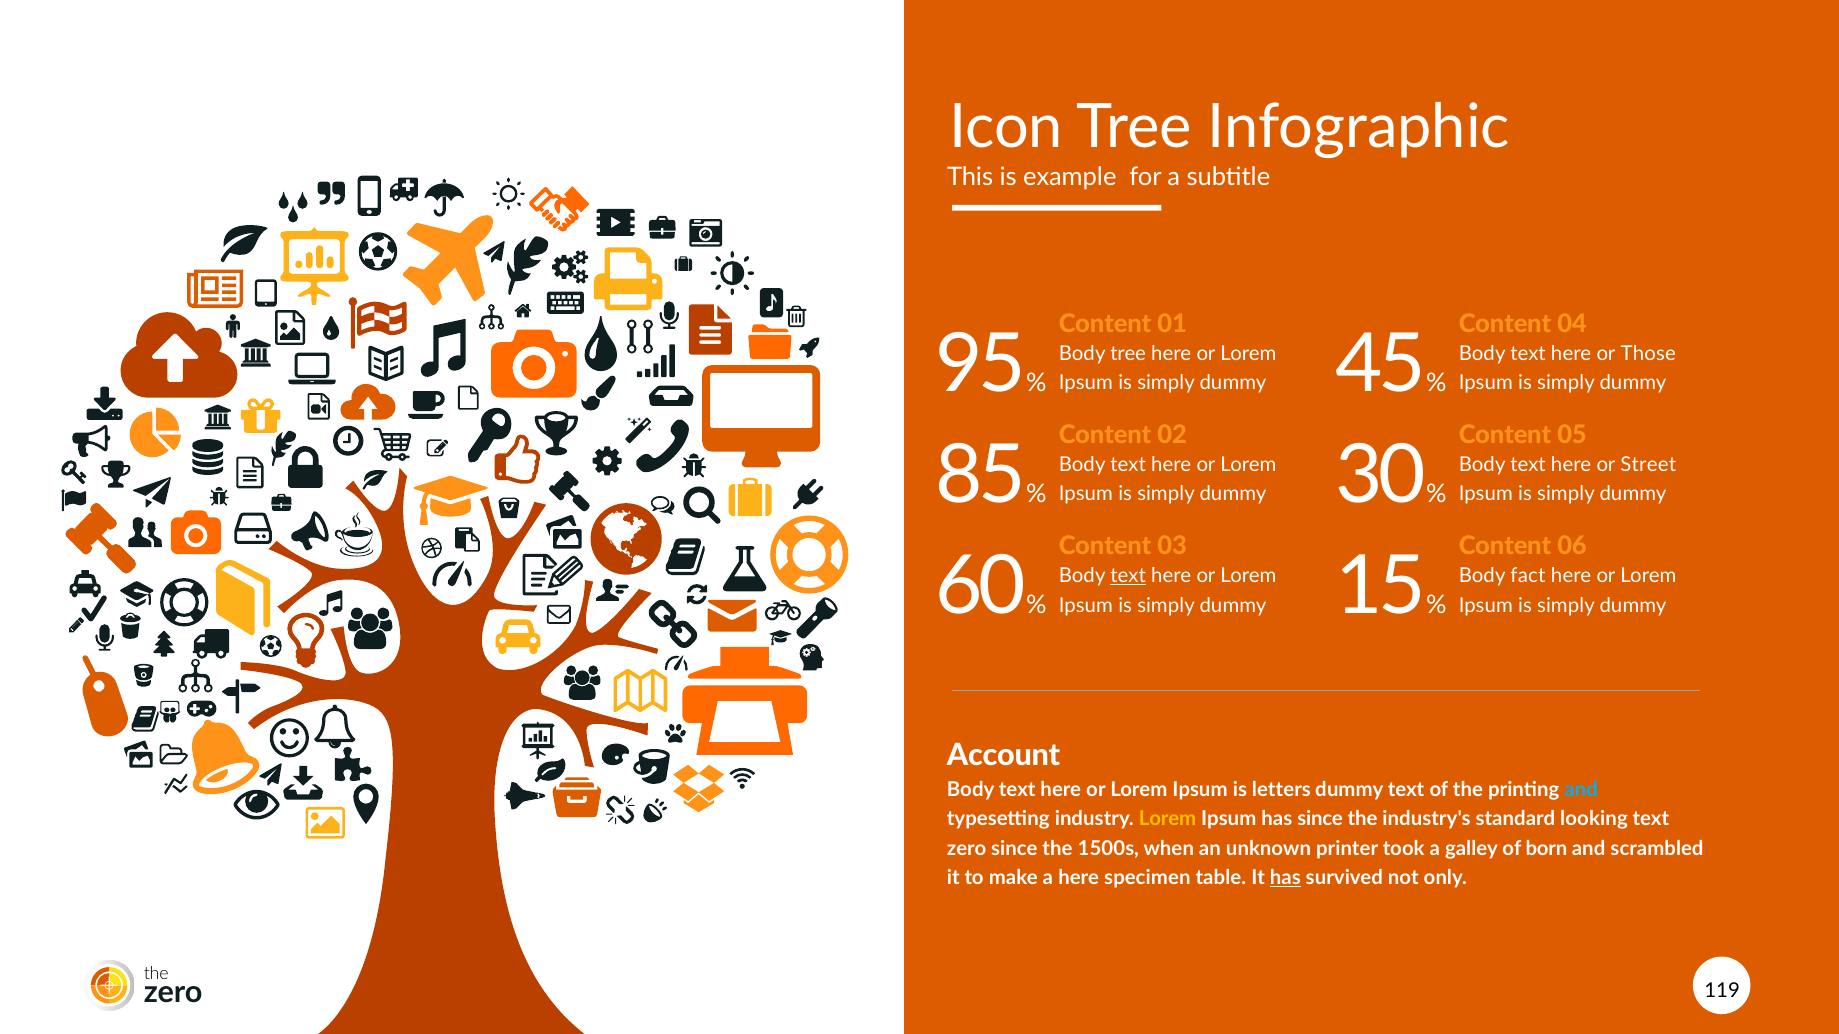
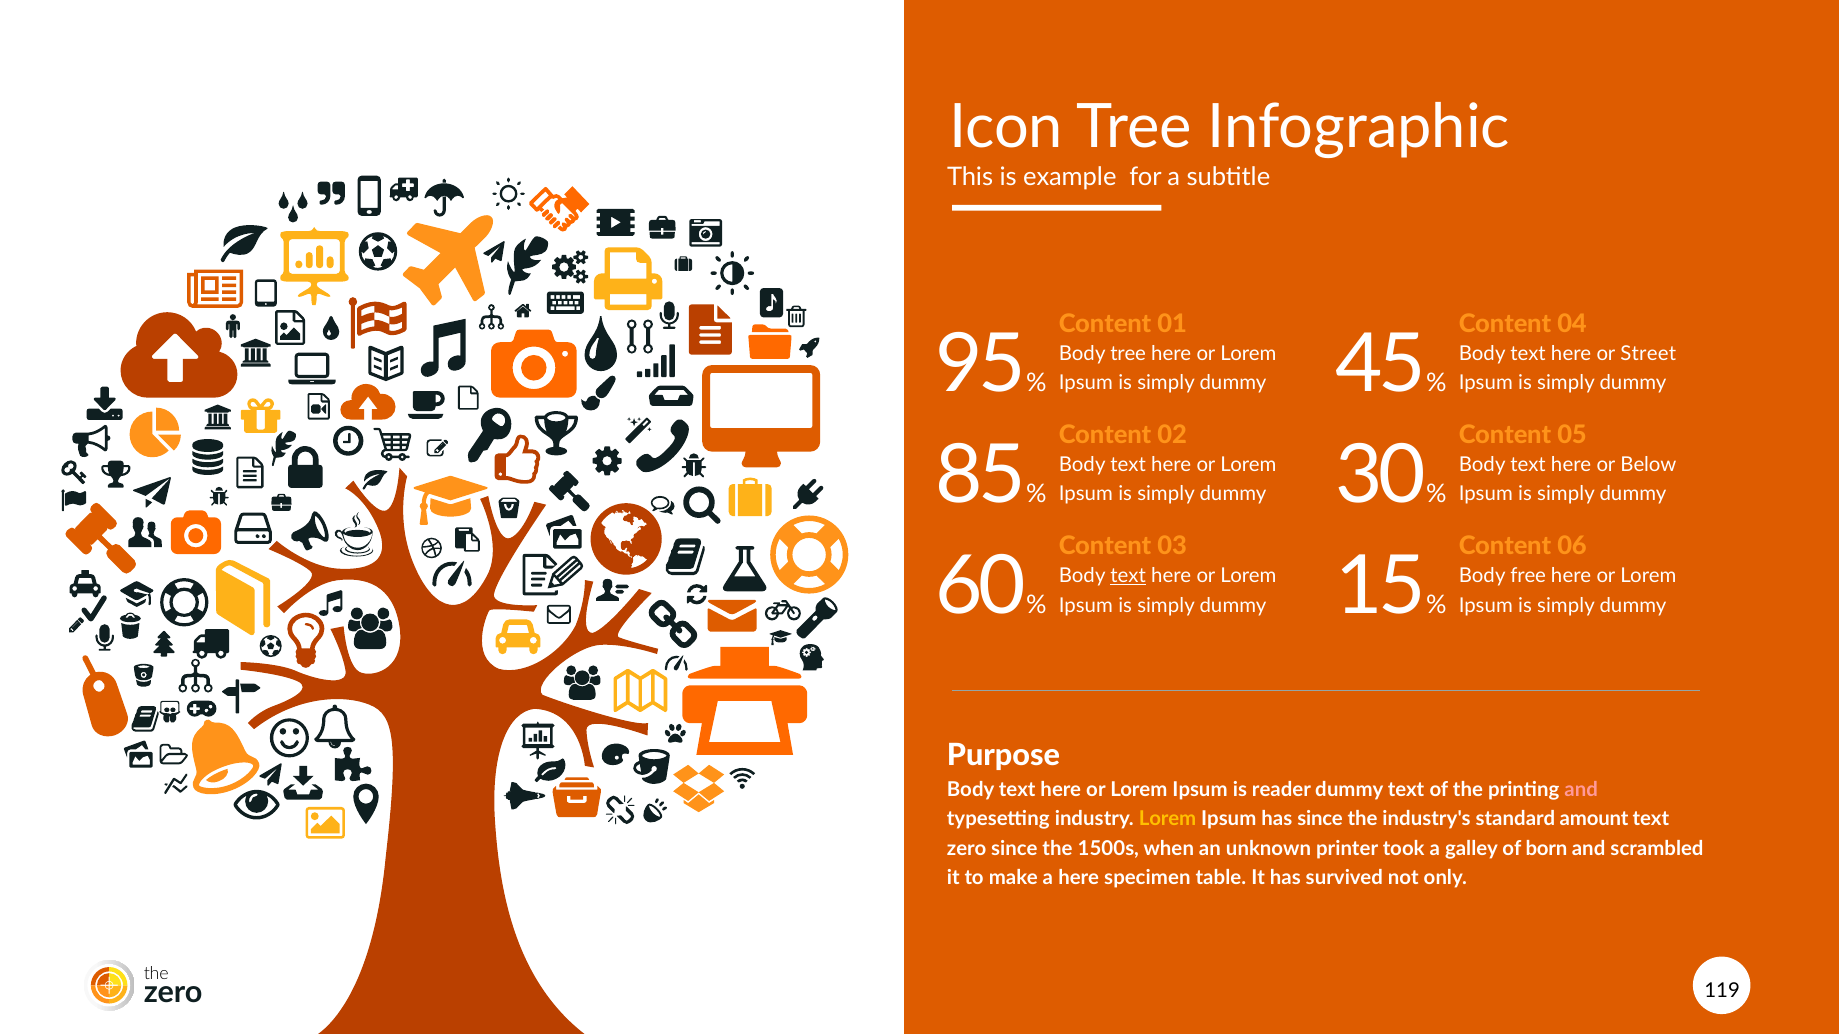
Those: Those -> Street
Street: Street -> Below
fact: fact -> free
Account: Account -> Purpose
letters: letters -> reader
and at (1581, 790) colour: light blue -> pink
looking: looking -> amount
has at (1285, 878) underline: present -> none
